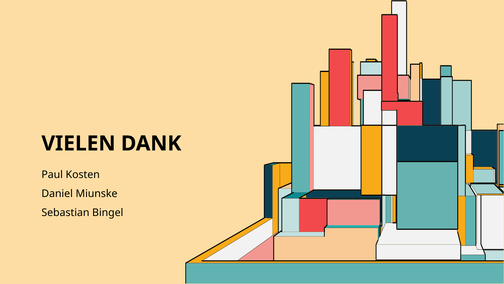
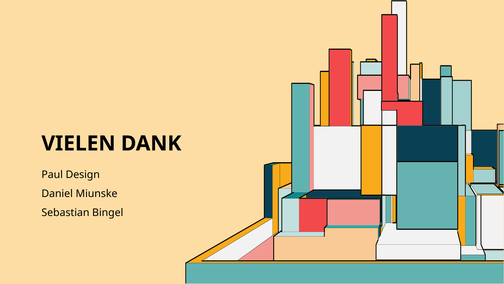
Kosten: Kosten -> Design
